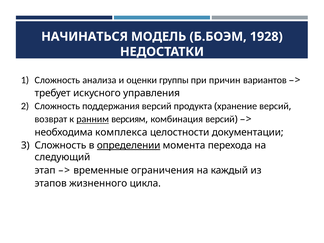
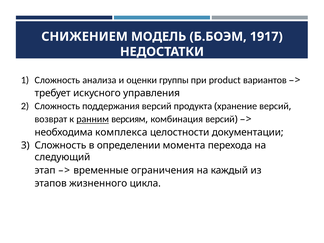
НАЧИНАТЬСЯ: НАЧИНАТЬСЯ -> СНИЖЕНИЕМ
1928: 1928 -> 1917
причин: причин -> product
определении underline: present -> none
